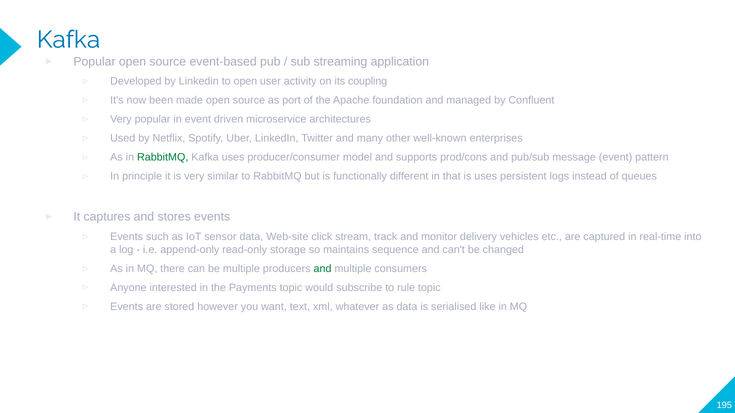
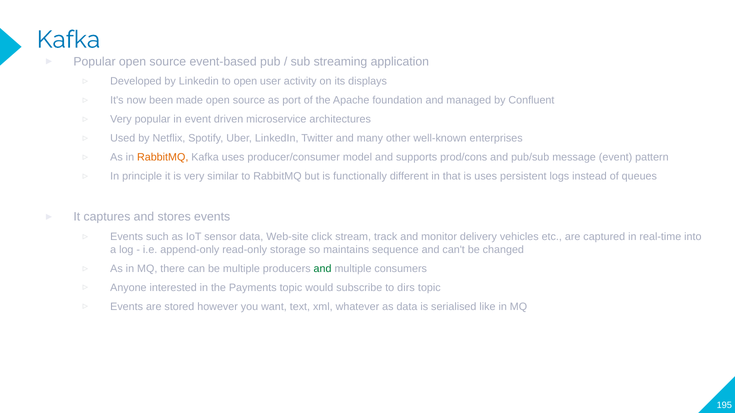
coupling: coupling -> displays
RabbitMQ at (163, 157) colour: green -> orange
rule: rule -> dirs
